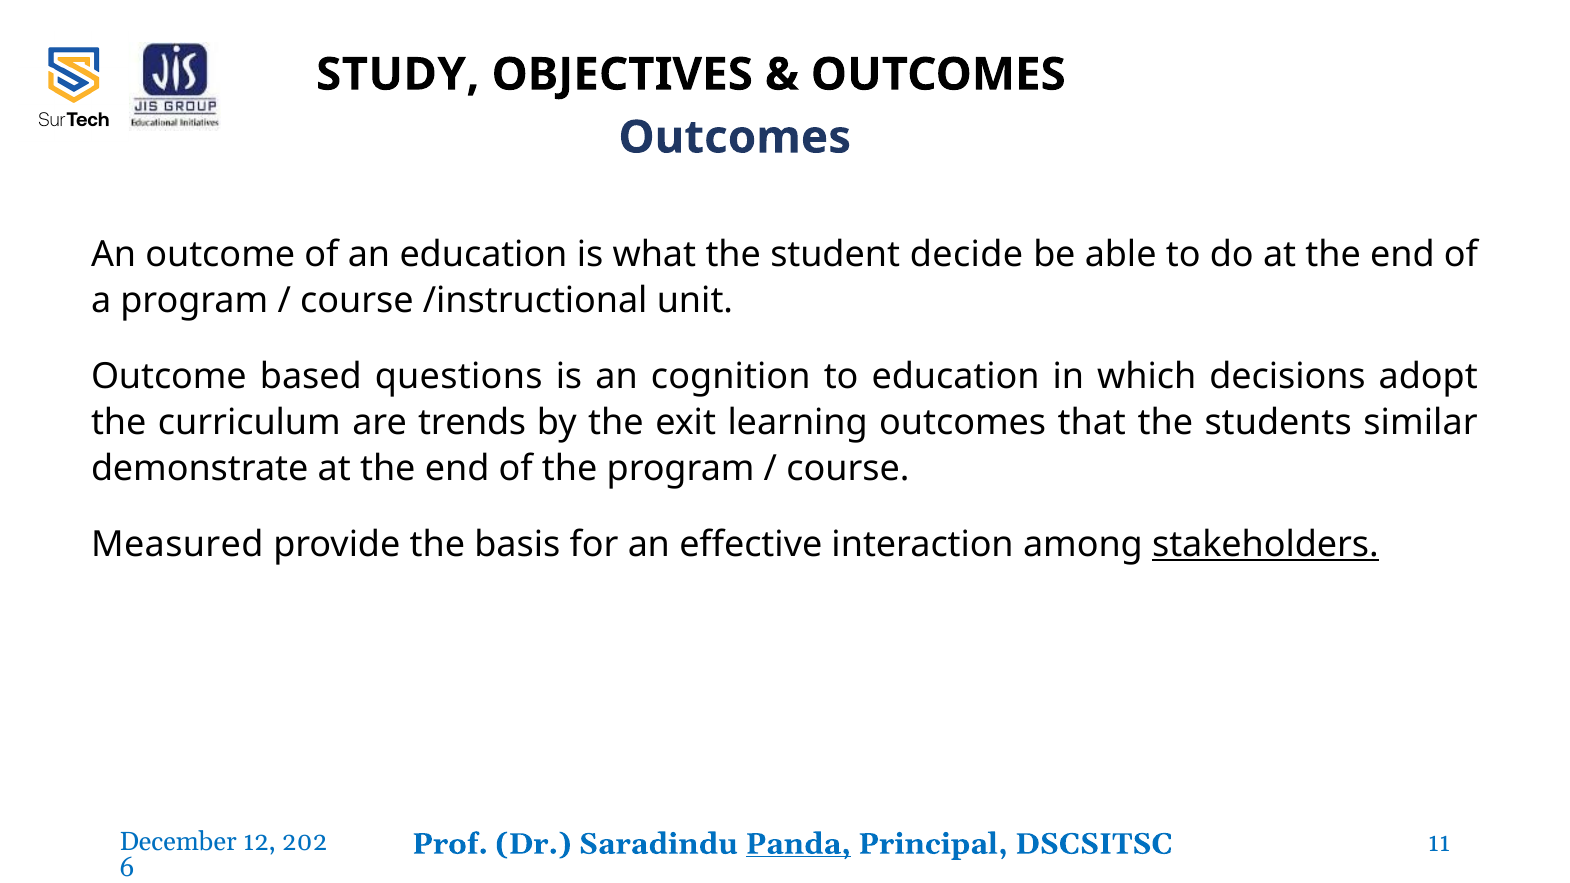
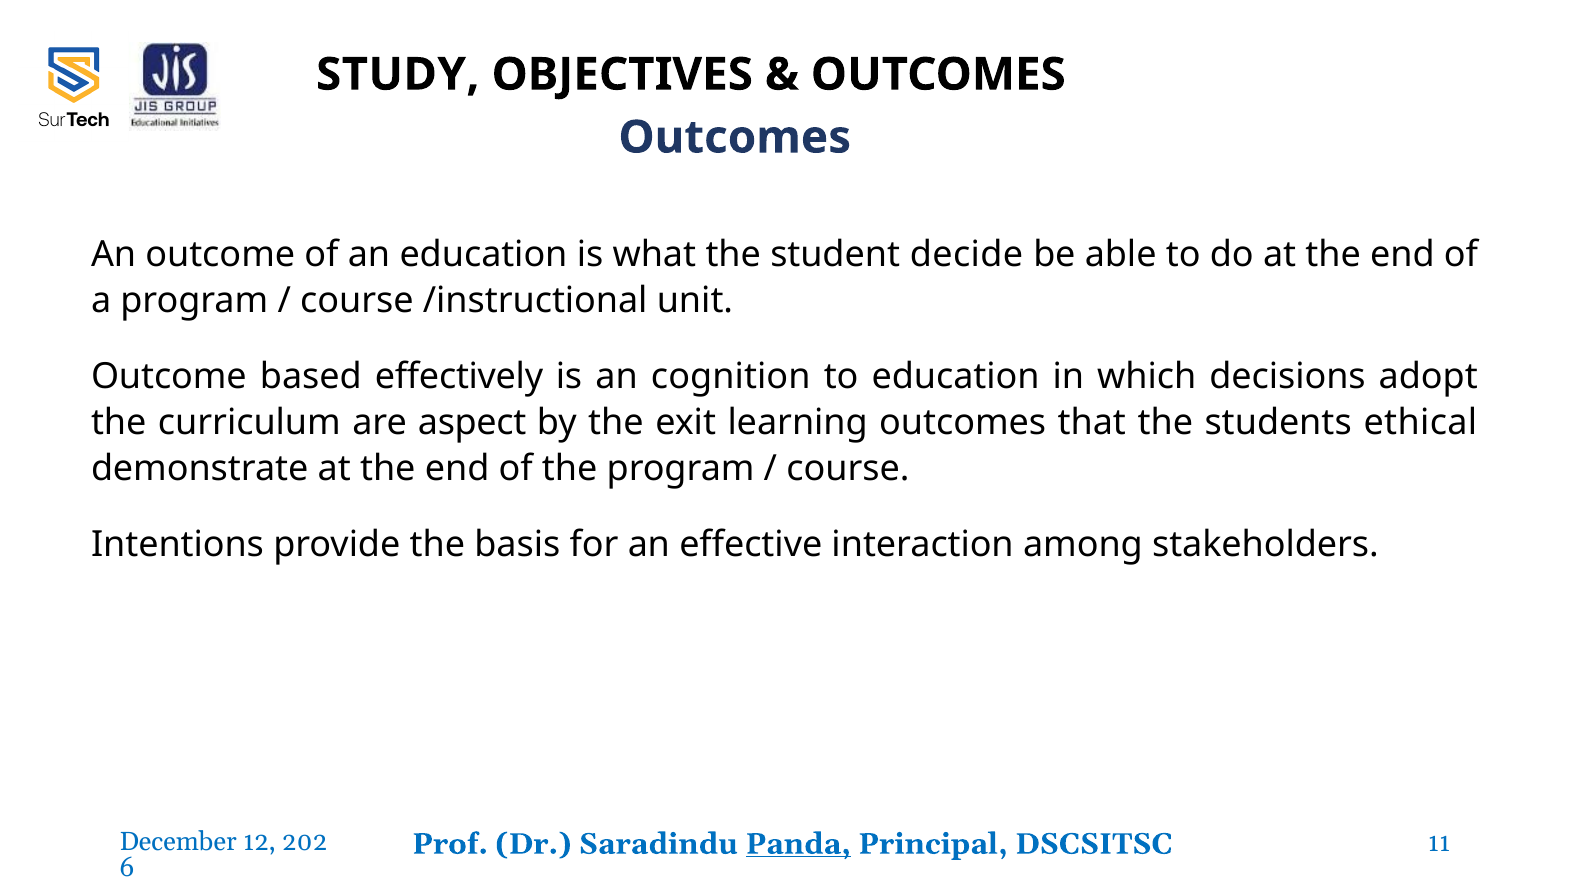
questions: questions -> effectively
trends: trends -> aspect
similar: similar -> ethical
Measured: Measured -> Intentions
stakeholders underline: present -> none
